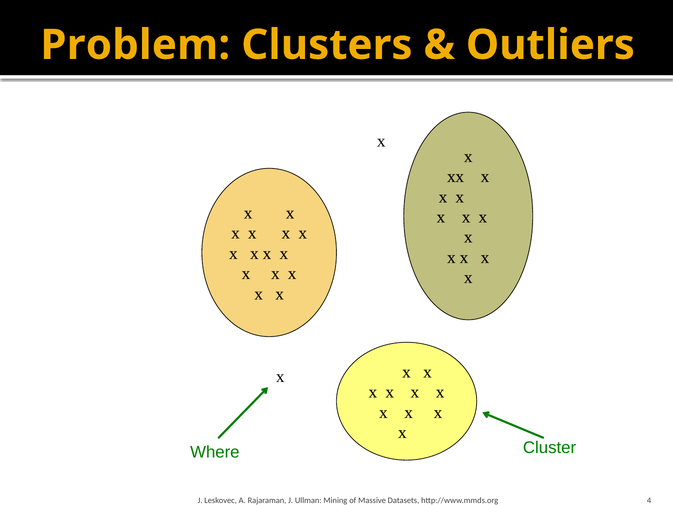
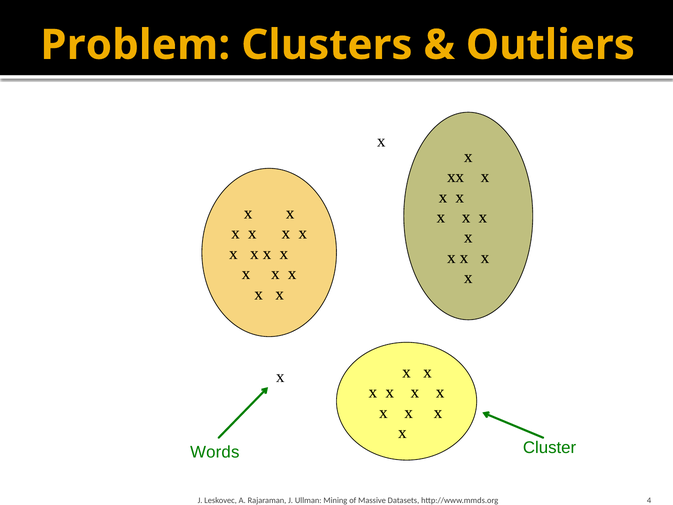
Where: Where -> Words
